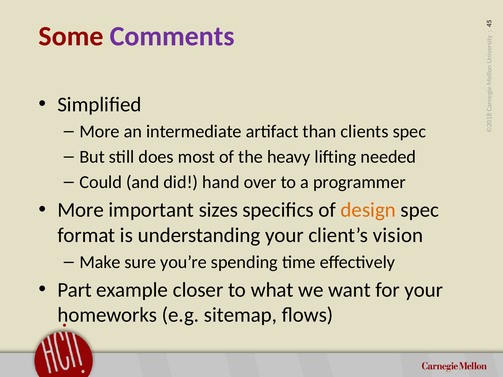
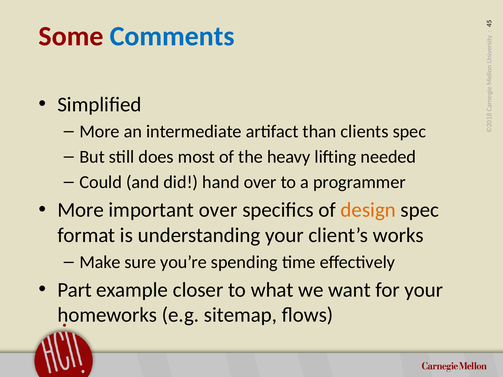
Comments colour: purple -> blue
important sizes: sizes -> over
vision: vision -> works
